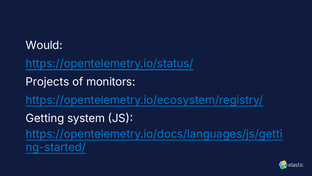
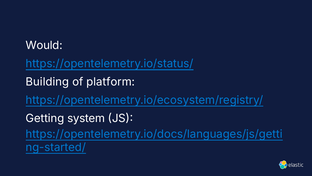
Projects: Projects -> Building
monitors: monitors -> platform
